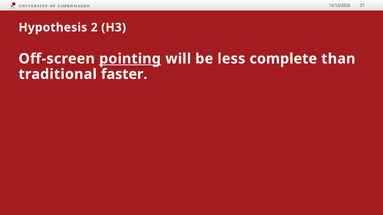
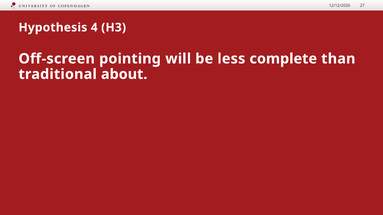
2: 2 -> 4
pointing underline: present -> none
faster: faster -> about
